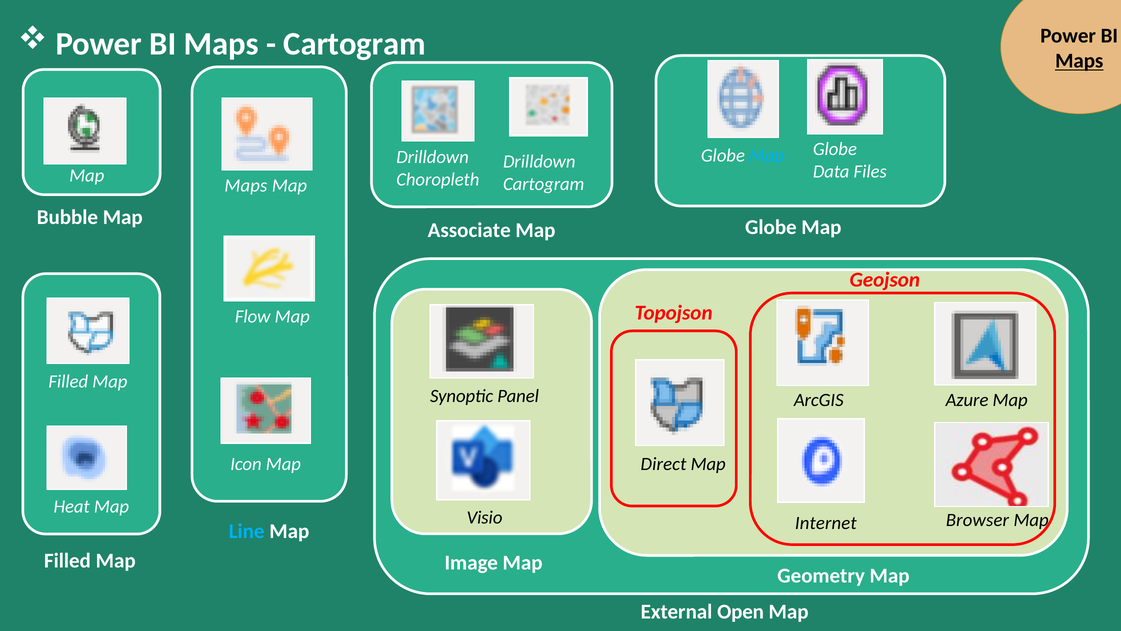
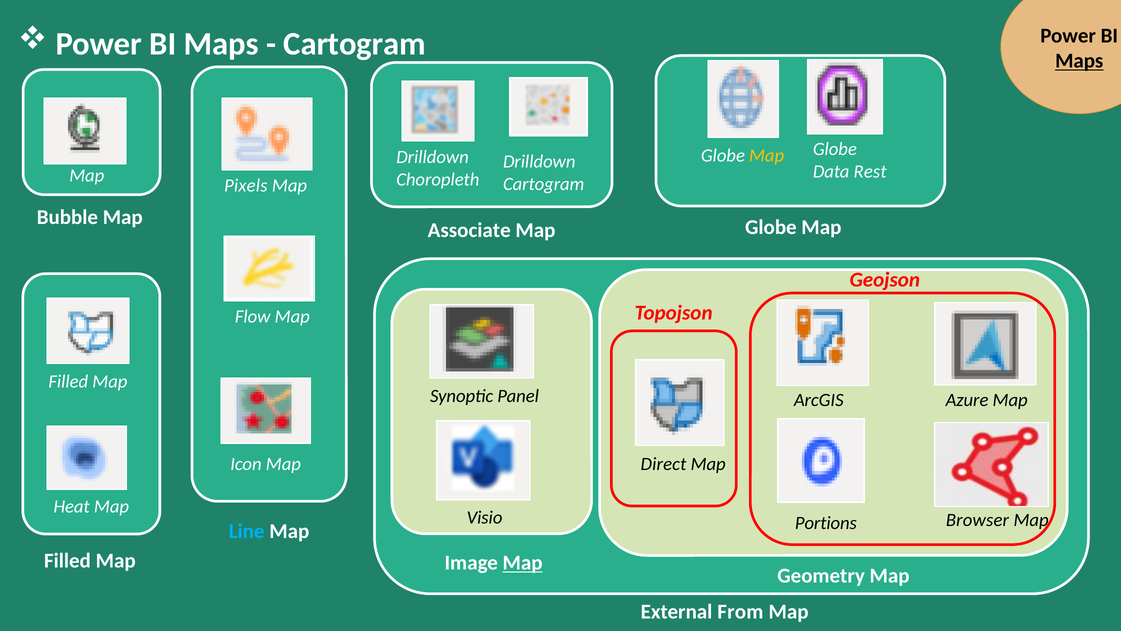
Map at (767, 156) colour: light blue -> yellow
Files: Files -> Rest
Maps at (246, 186): Maps -> Pixels
Internet: Internet -> Portions
Map at (523, 562) underline: none -> present
Open: Open -> From
